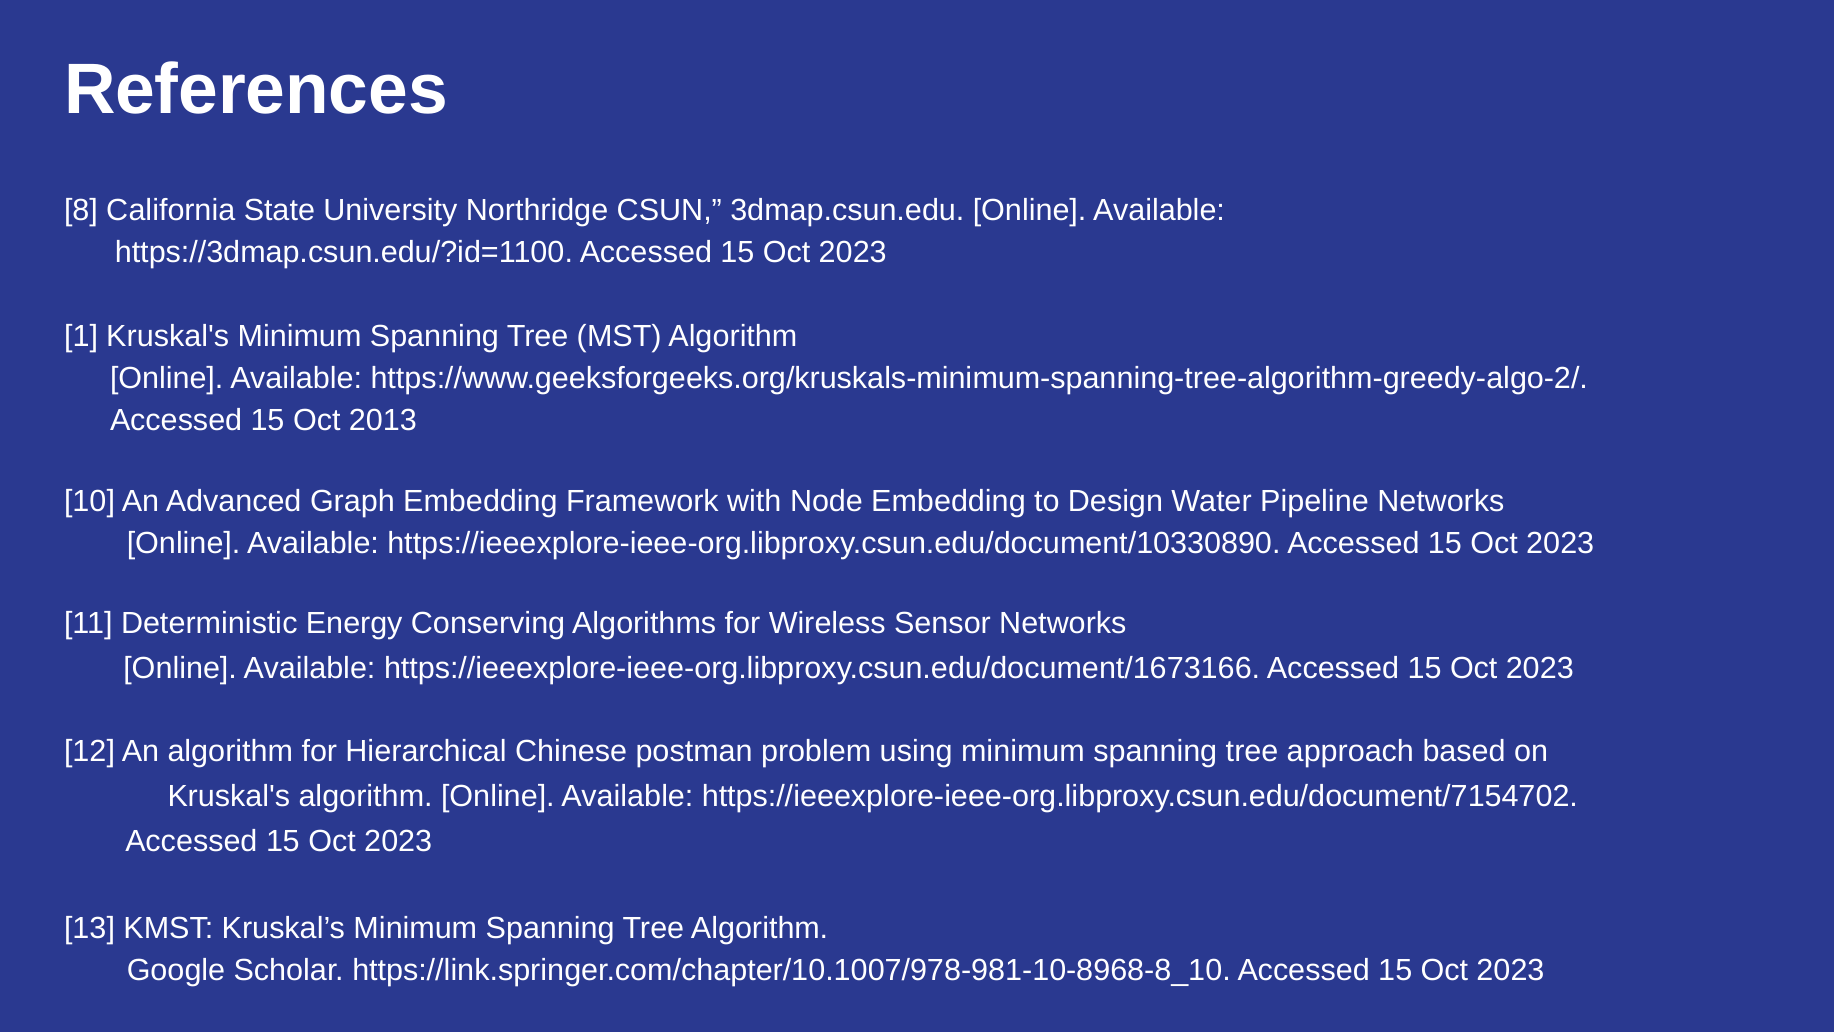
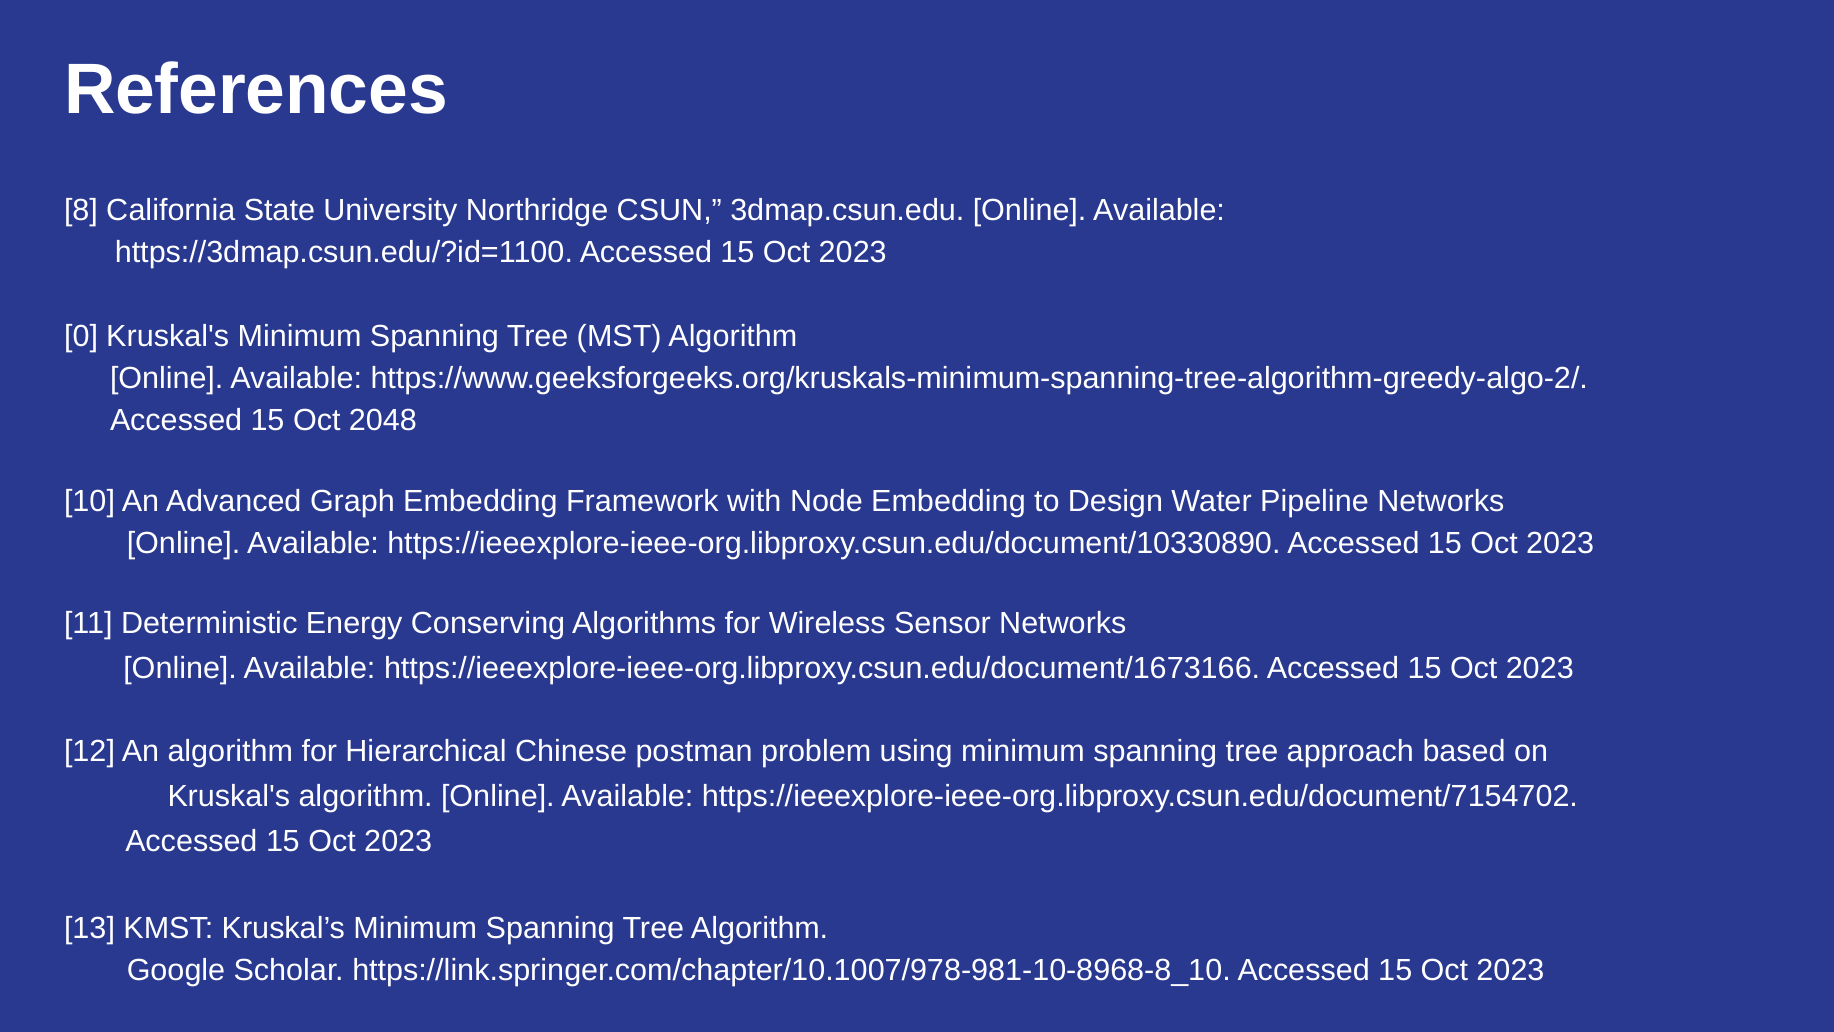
1: 1 -> 0
2013: 2013 -> 2048
